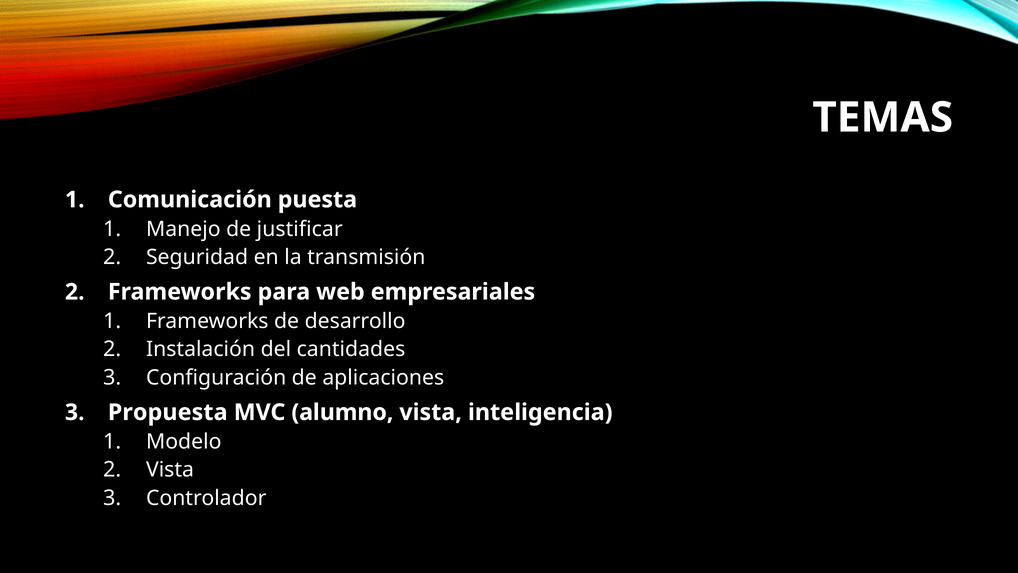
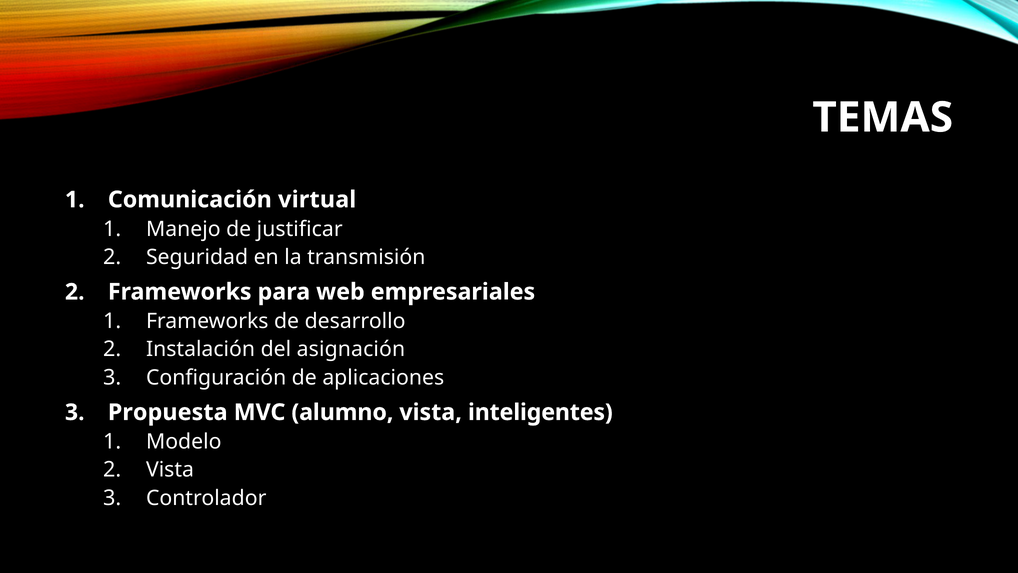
puesta: puesta -> virtual
cantidades: cantidades -> asignación
inteligencia: inteligencia -> inteligentes
